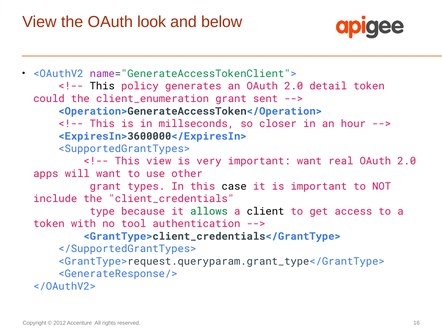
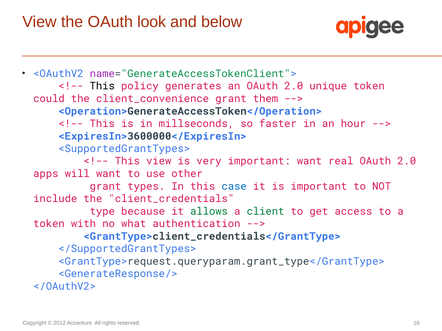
detail: detail -> unique
client_enumeration: client_enumeration -> client_convenience
sent: sent -> them
closer: closer -> faster
case colour: black -> blue
client colour: black -> green
tool: tool -> what
